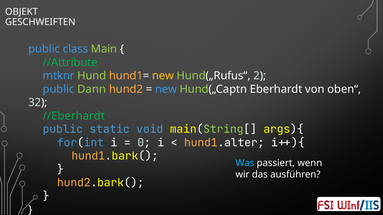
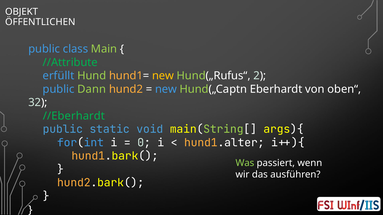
GESCHWEIFTEN: GESCHWEIFTEN -> ÖFFENTLICHEN
mtknr: mtknr -> erfüllt
Was colour: light blue -> light green
